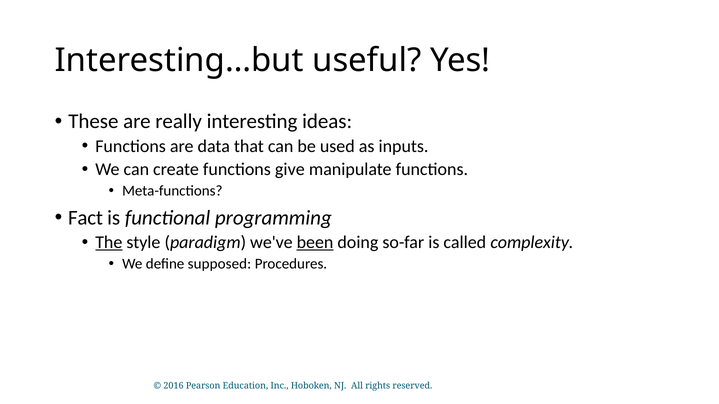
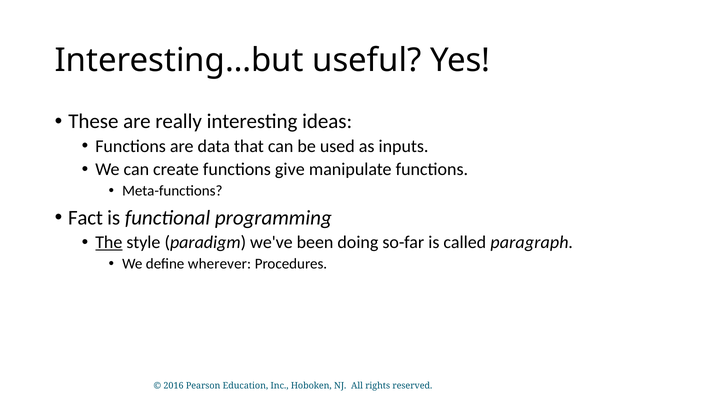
been underline: present -> none
complexity: complexity -> paragraph
supposed: supposed -> wherever
